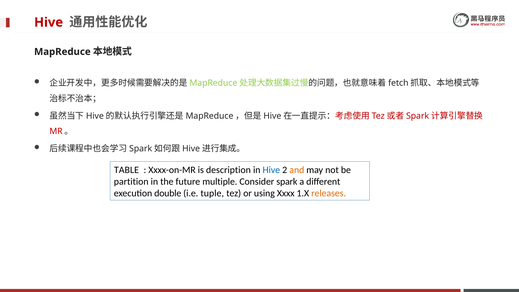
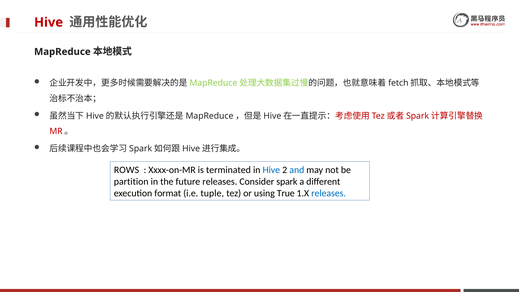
TABLE: TABLE -> ROWS
description: description -> terminated
and colour: orange -> blue
future multiple: multiple -> releases
double: double -> format
Xxxx: Xxxx -> True
releases at (329, 193) colour: orange -> blue
